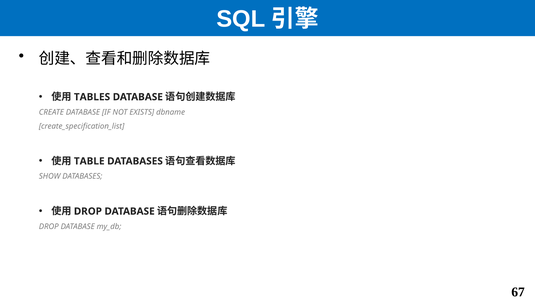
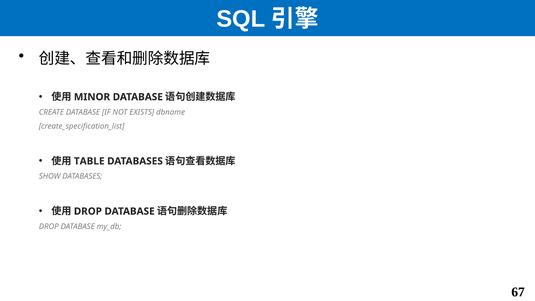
TABLES: TABLES -> MINOR
